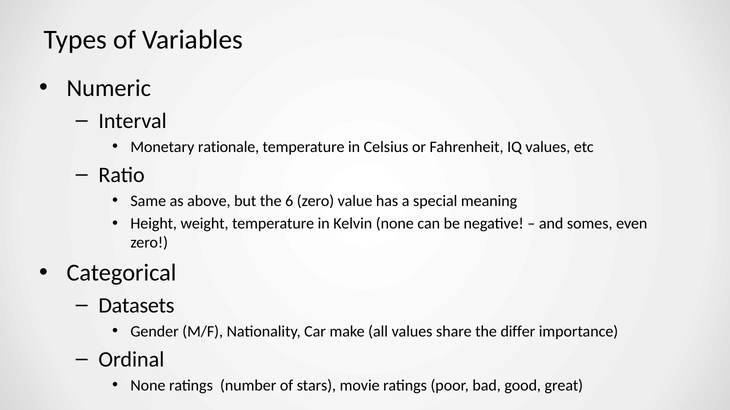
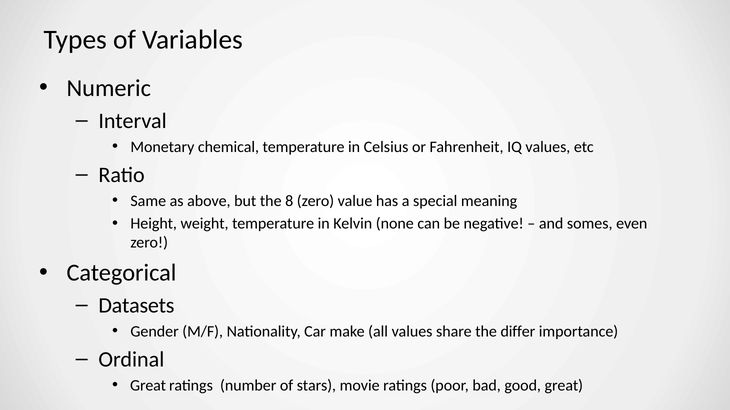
rationale: rationale -> chemical
6: 6 -> 8
None at (148, 386): None -> Great
